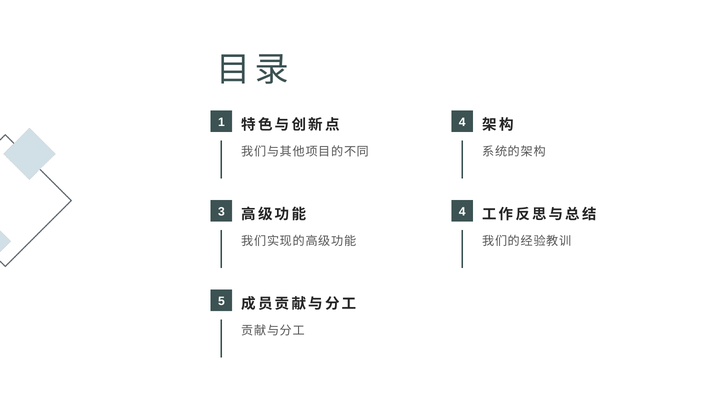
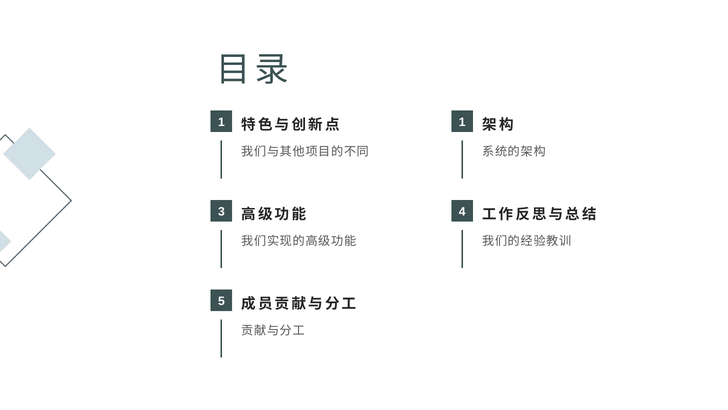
4 at (462, 122): 4 -> 1
